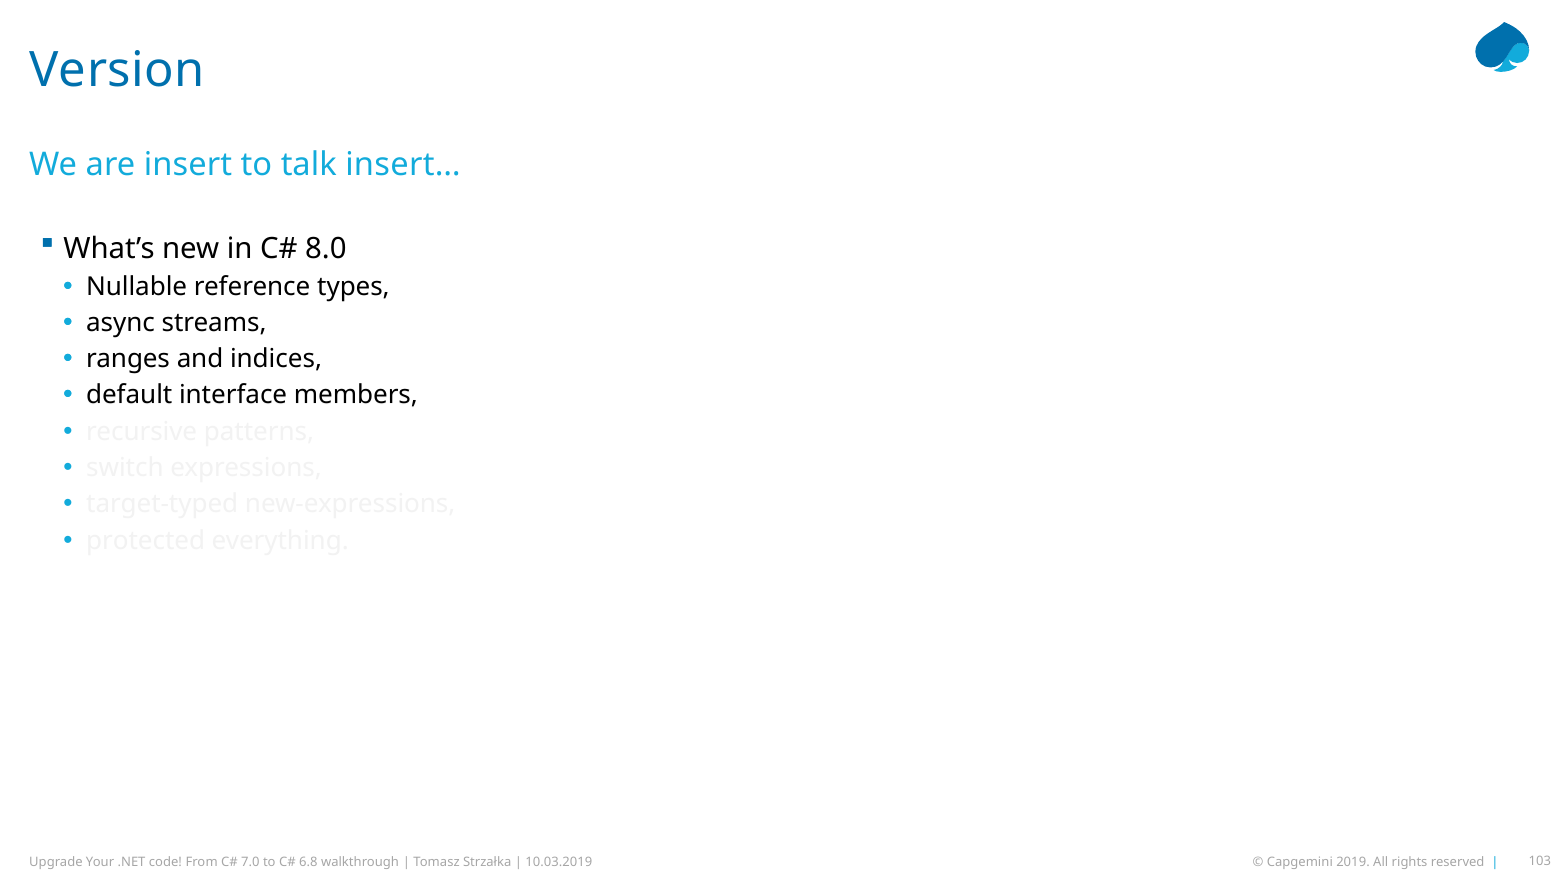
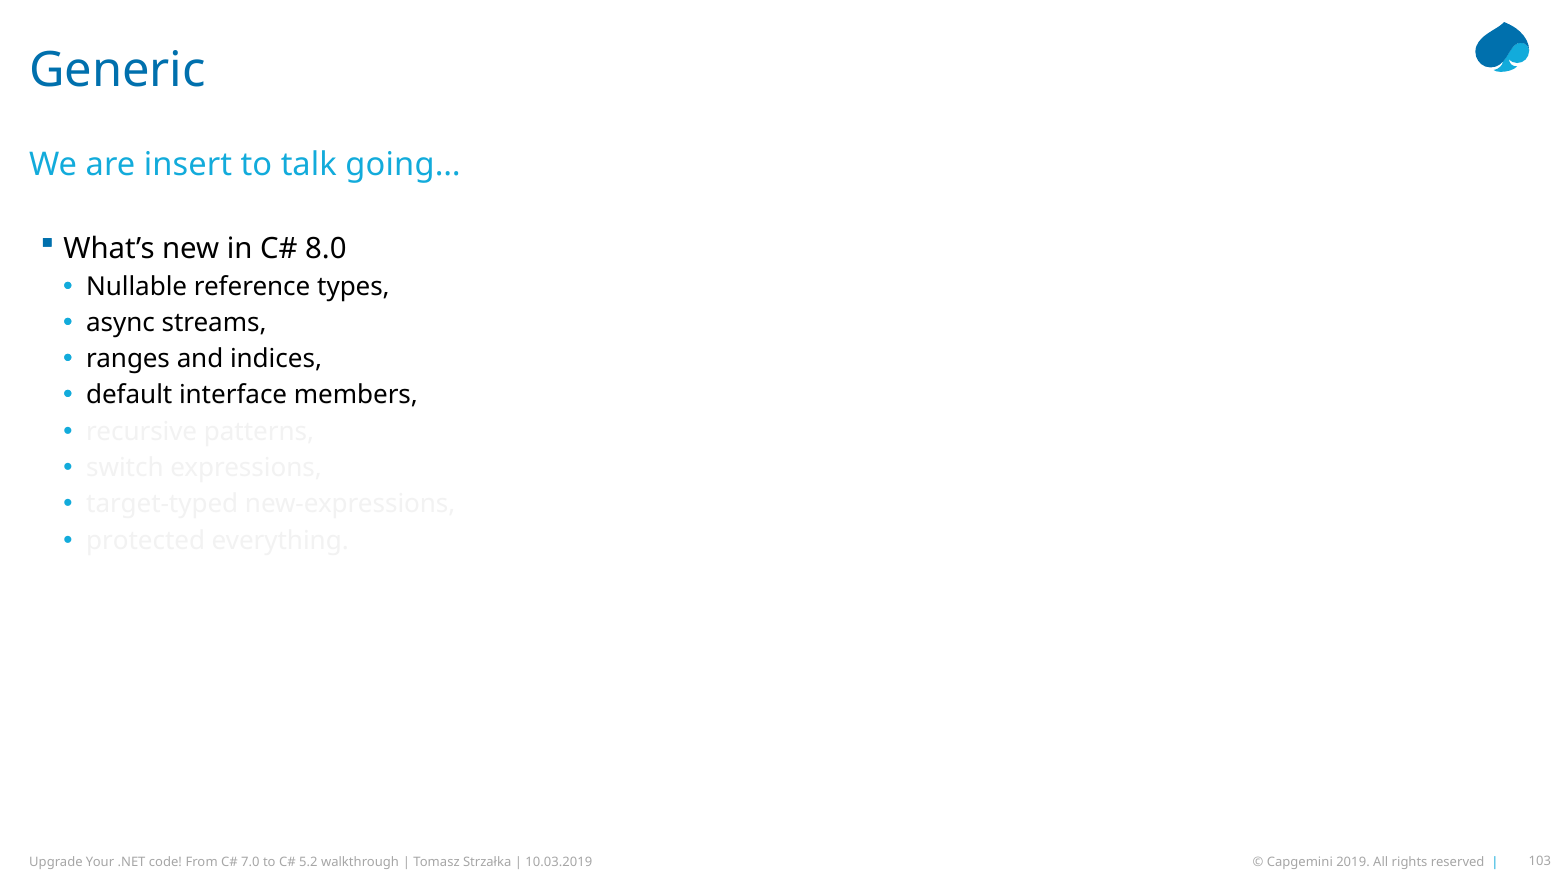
Version: Version -> Generic
insert…: insert… -> going…
6.8: 6.8 -> 5.2
